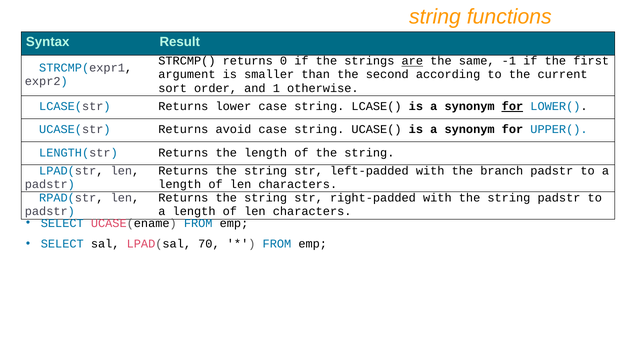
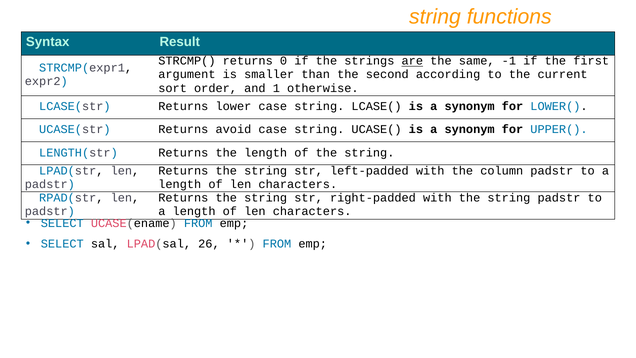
for at (512, 106) underline: present -> none
branch: branch -> column
70: 70 -> 26
